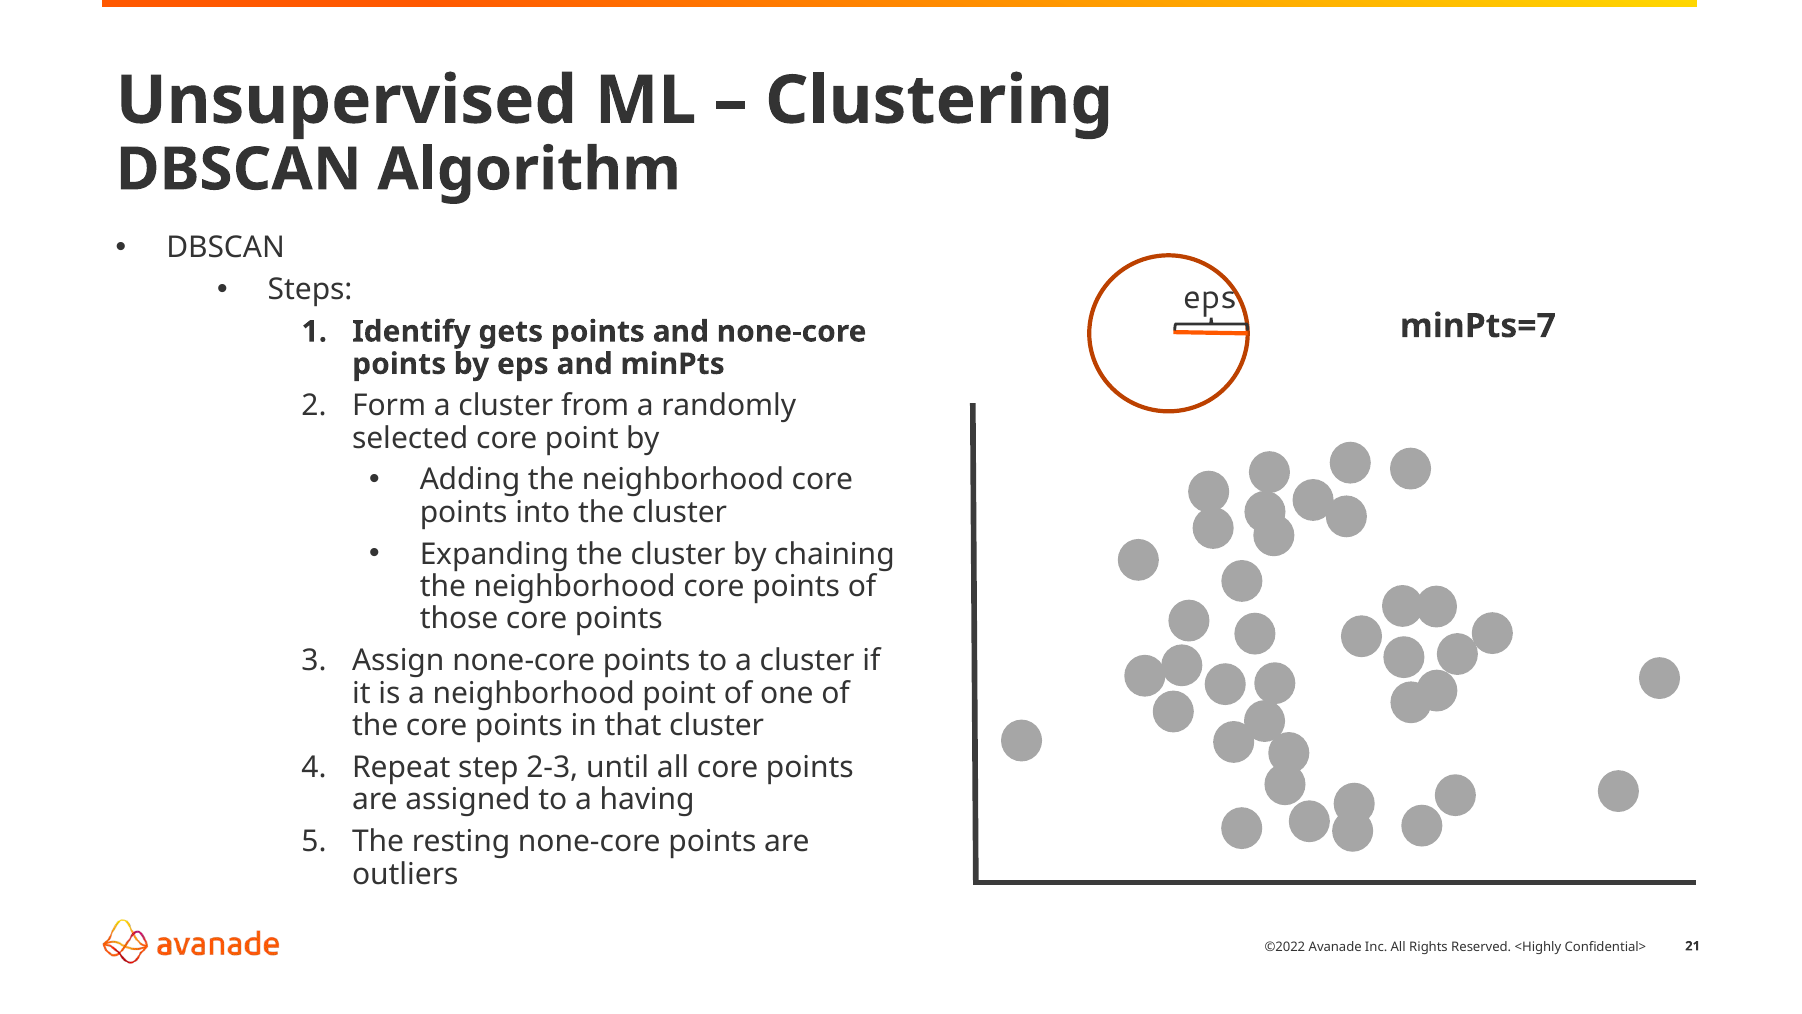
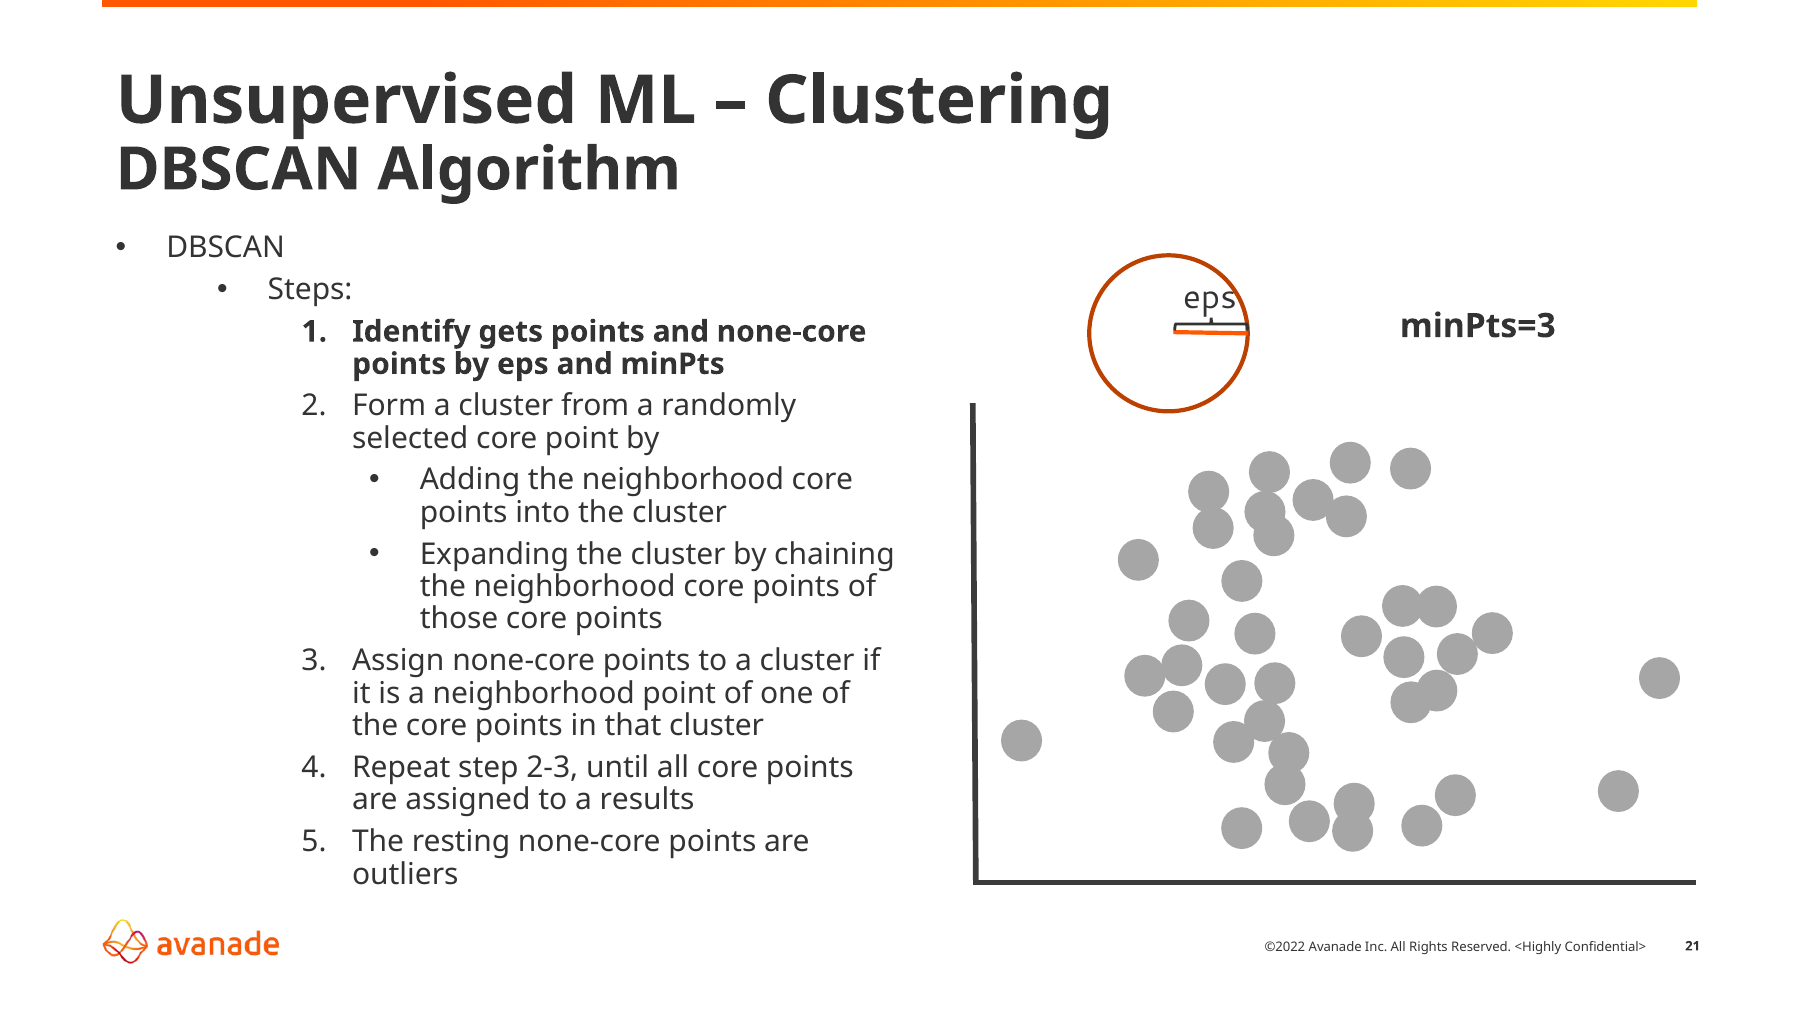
minPts=7: minPts=7 -> minPts=3
having: having -> results
